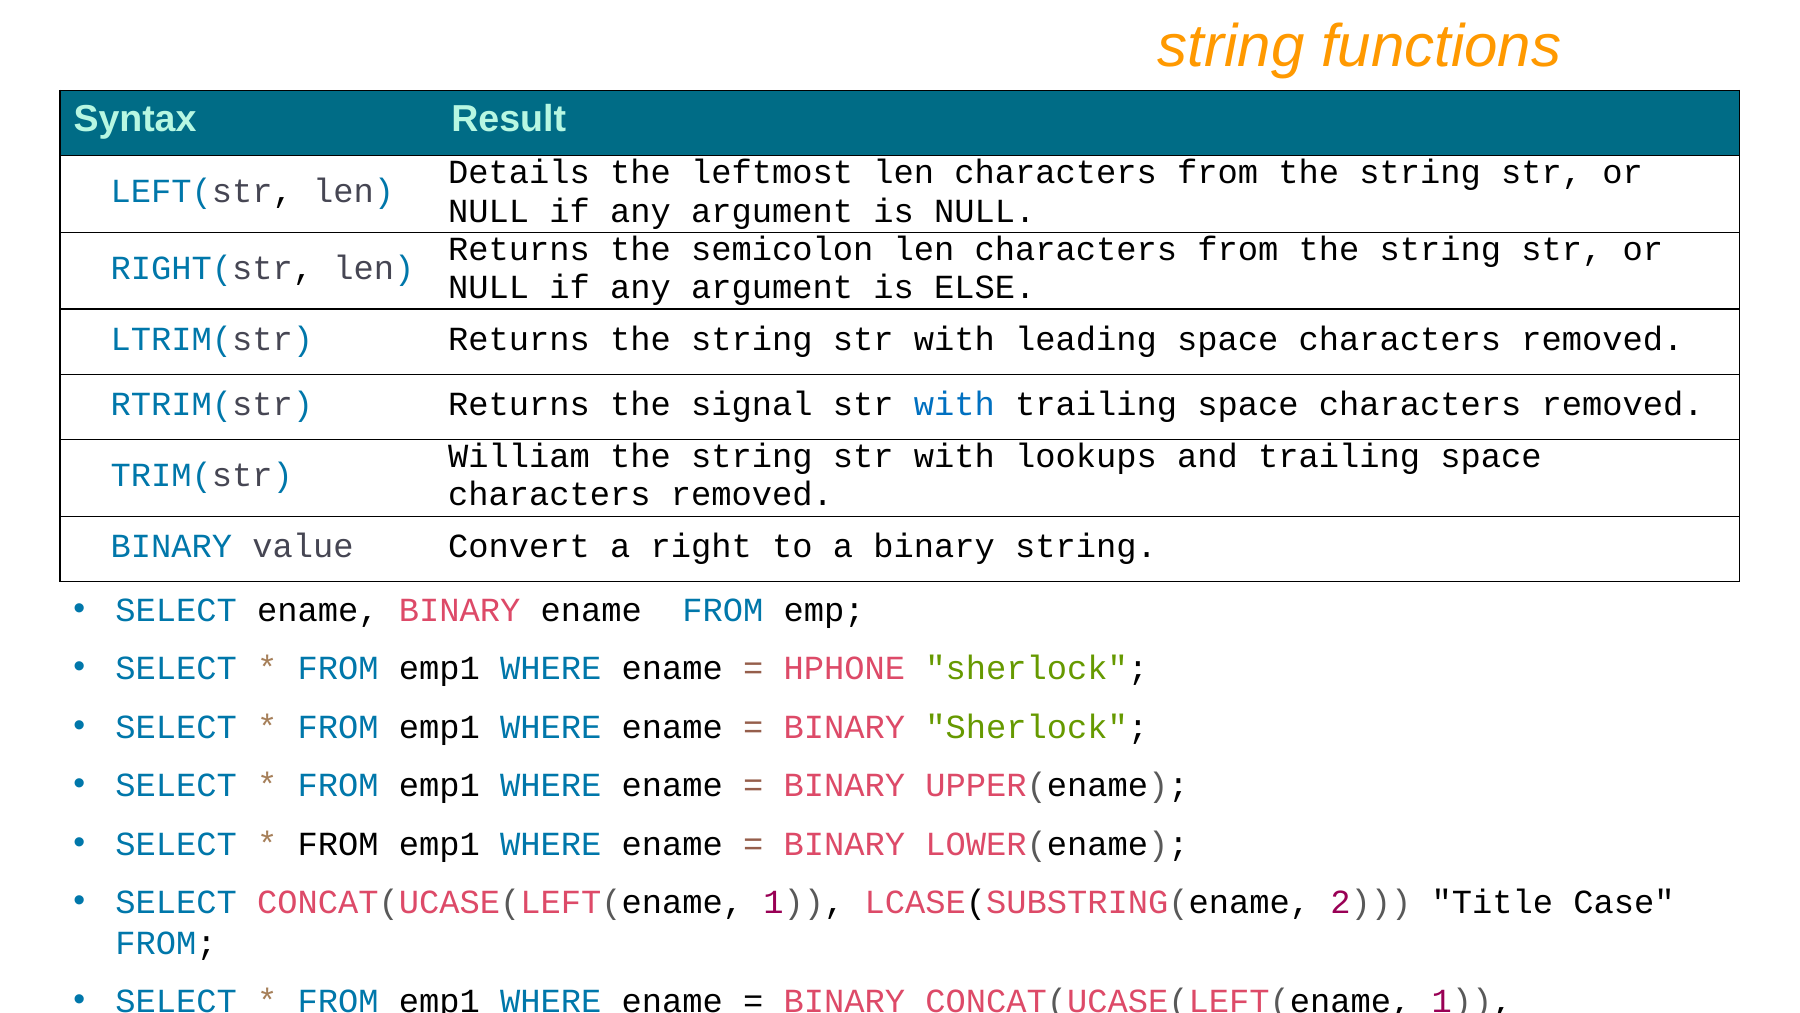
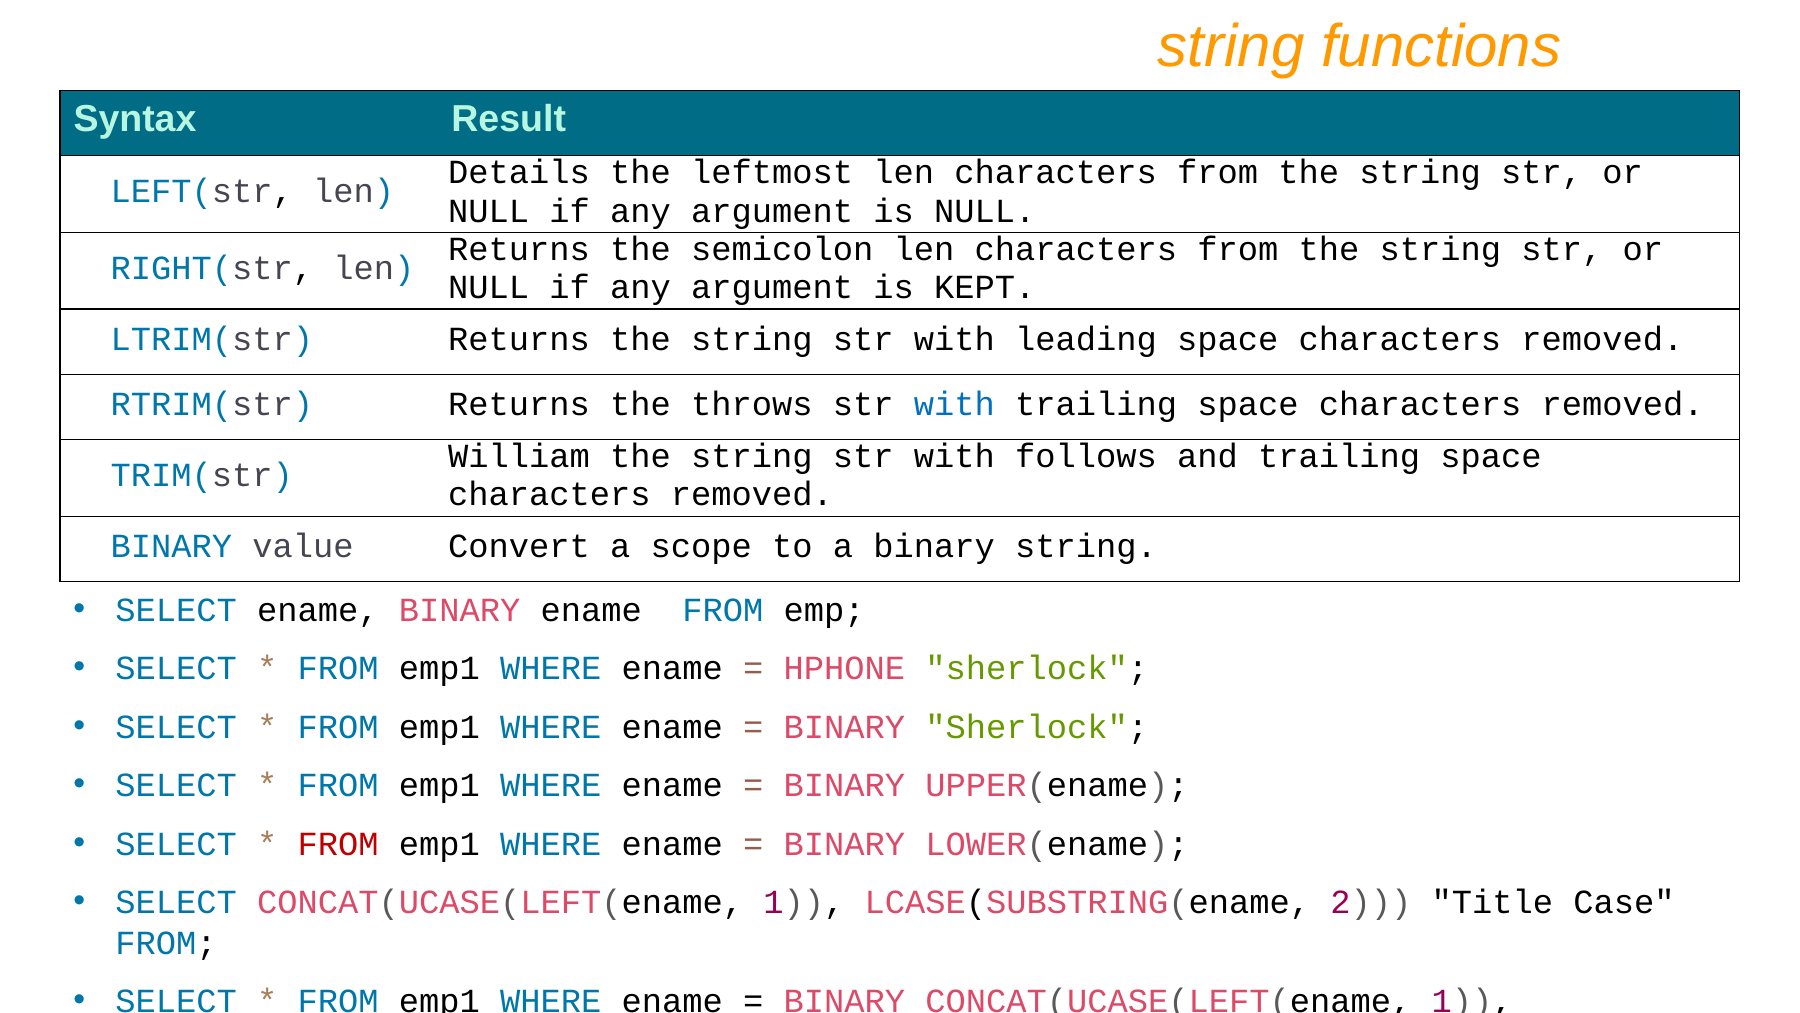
ELSE: ELSE -> KEPT
signal: signal -> throws
lookups: lookups -> follows
right: right -> scope
FROM at (338, 844) colour: black -> red
